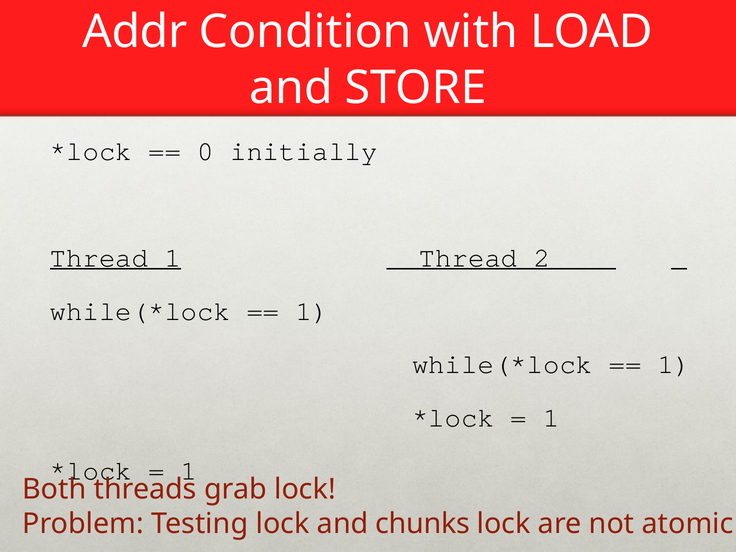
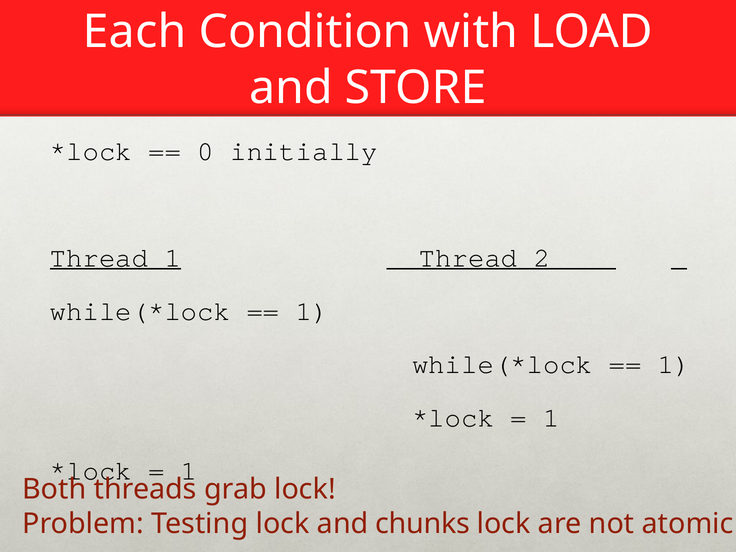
Addr: Addr -> Each
